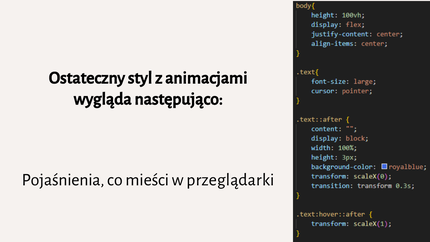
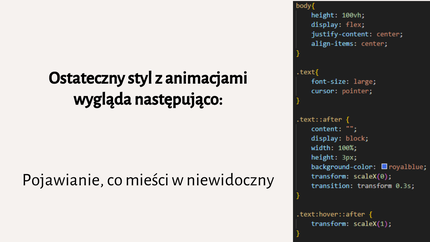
Pojaśnienia: Pojaśnienia -> Pojawianie
przeglądarki: przeglądarki -> niewidoczny
